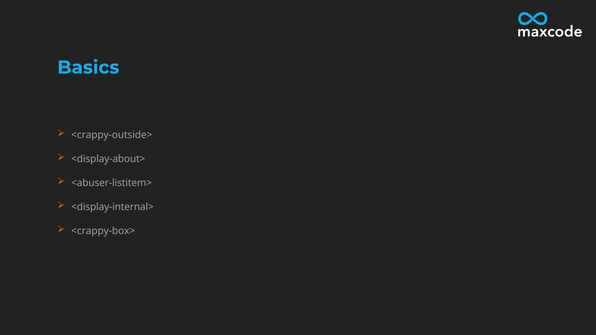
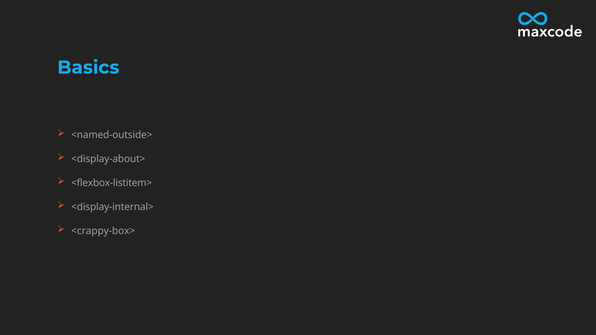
<crappy-outside>: <crappy-outside> -> <named-outside>
<abuser-listitem>: <abuser-listitem> -> <flexbox-listitem>
